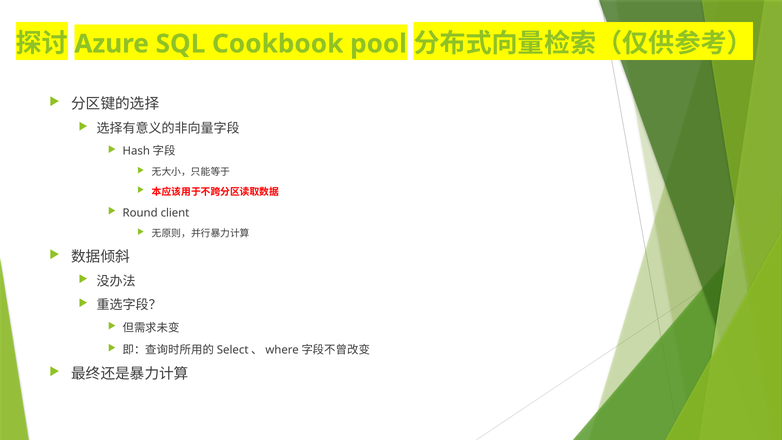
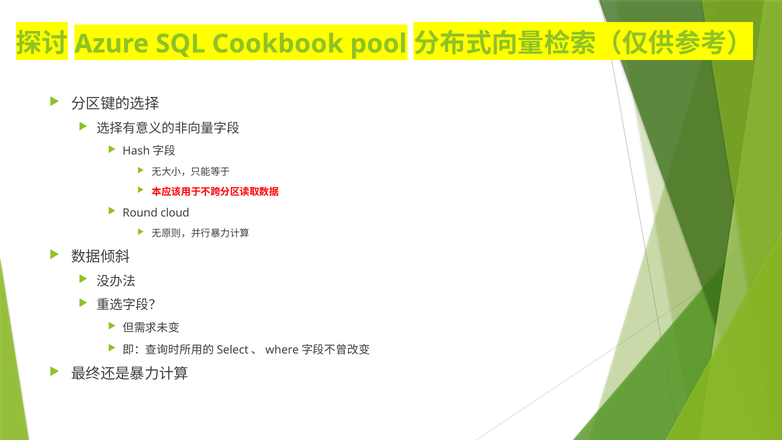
client: client -> cloud
